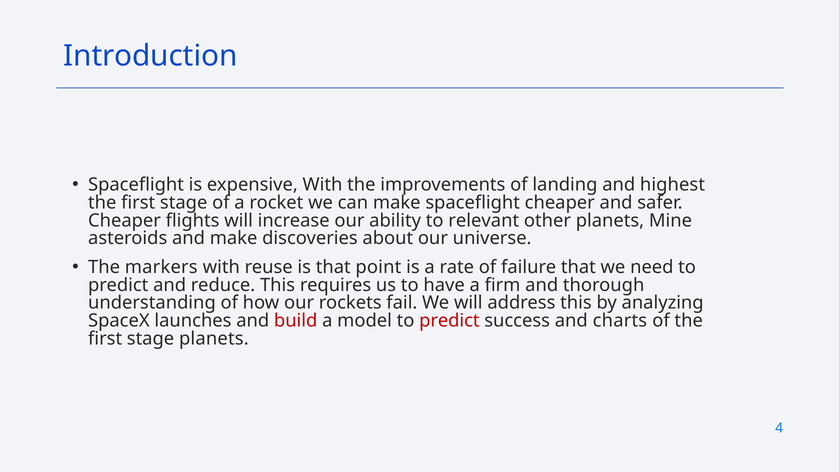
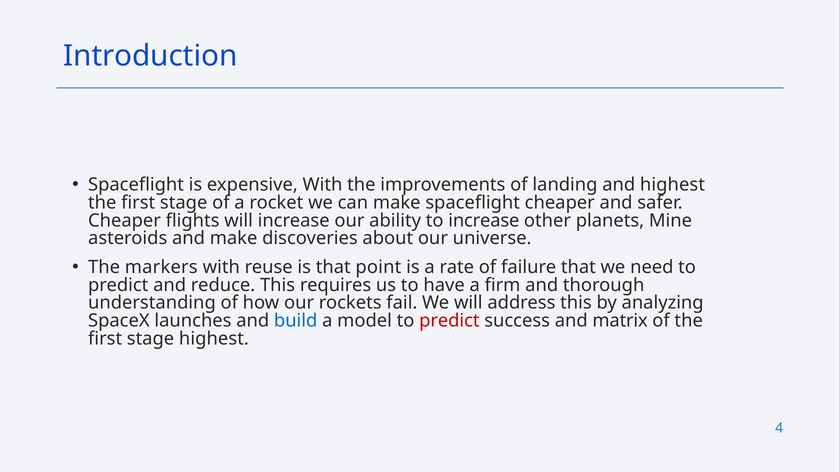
to relevant: relevant -> increase
build colour: red -> blue
charts: charts -> matrix
stage planets: planets -> highest
